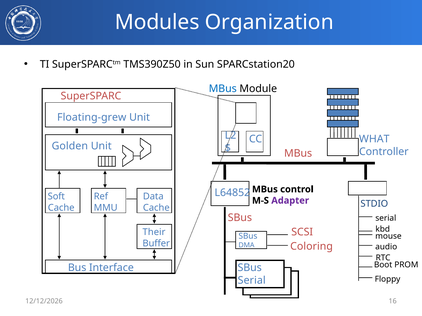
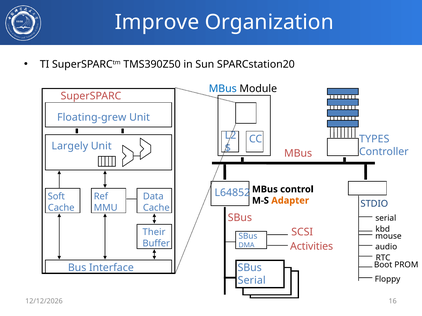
Modules: Modules -> Improve
WHAT: WHAT -> TYPES
Golden: Golden -> Largely
Adapter colour: purple -> orange
Coloring: Coloring -> Activities
